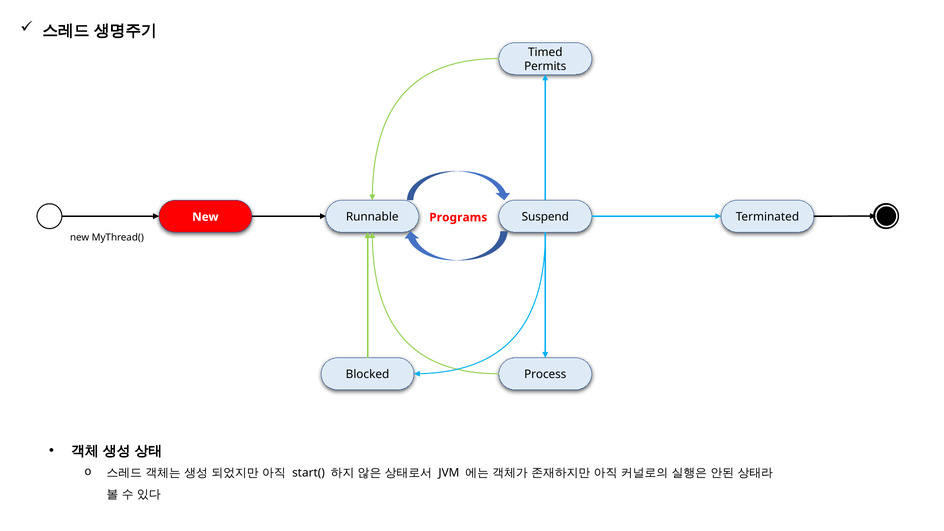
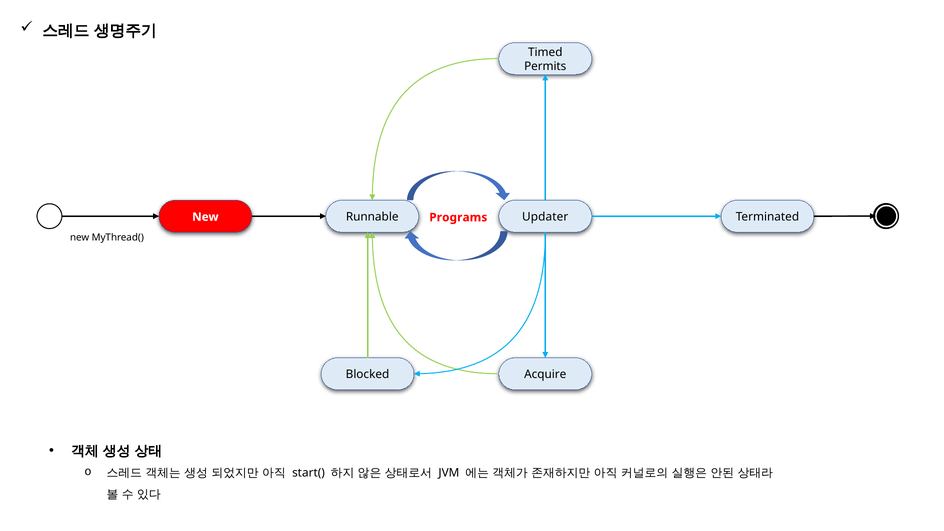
Suspend: Suspend -> Updater
Process: Process -> Acquire
